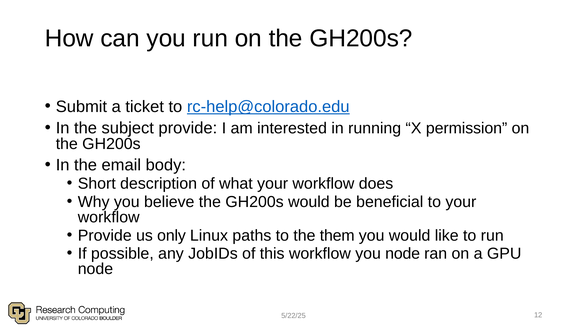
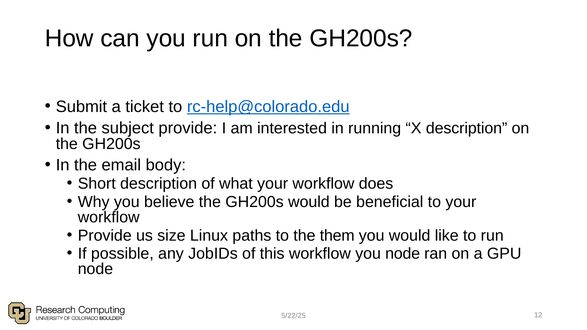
X permission: permission -> description
only: only -> size
